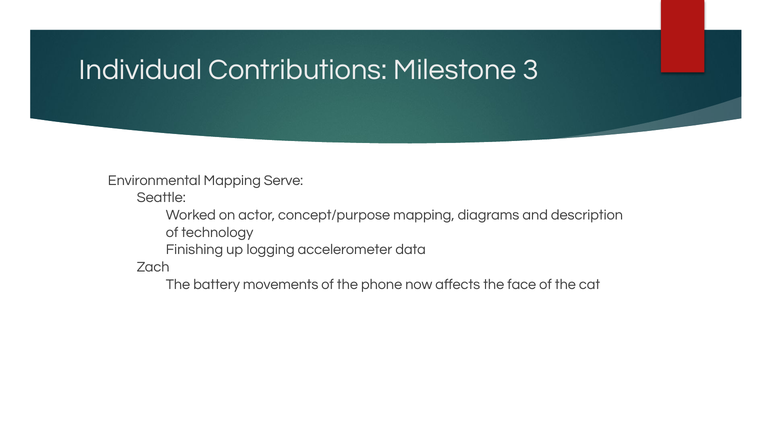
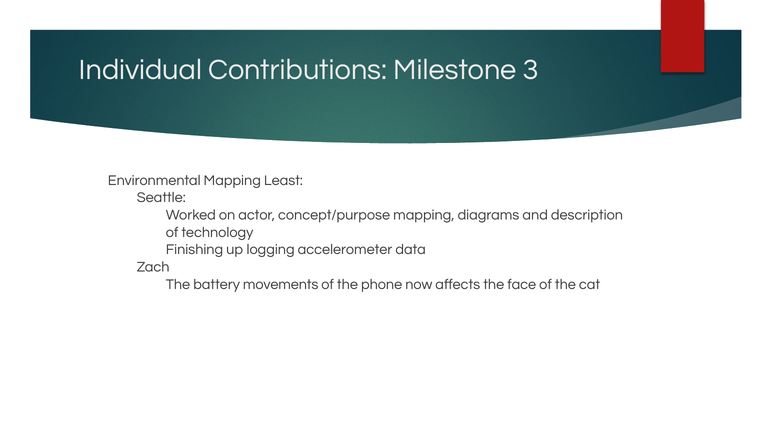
Serve: Serve -> Least
